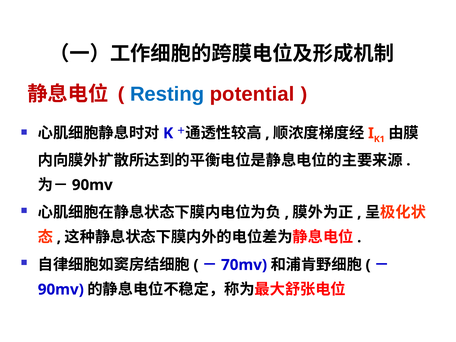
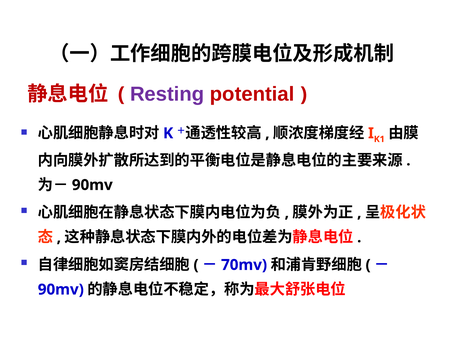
Resting colour: blue -> purple
